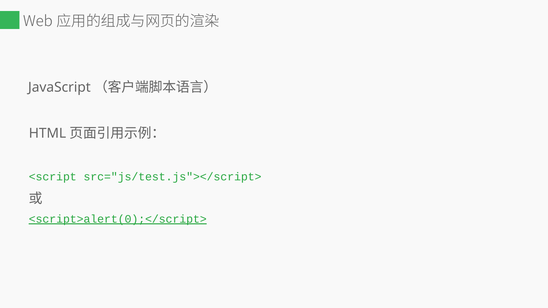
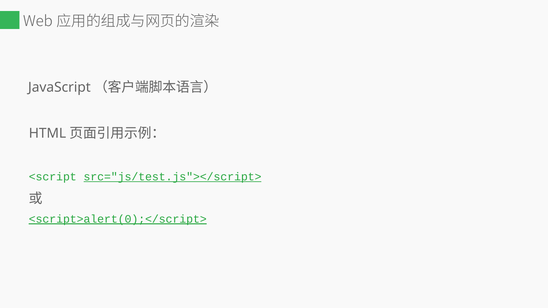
src="js/test.js"></script> underline: none -> present
